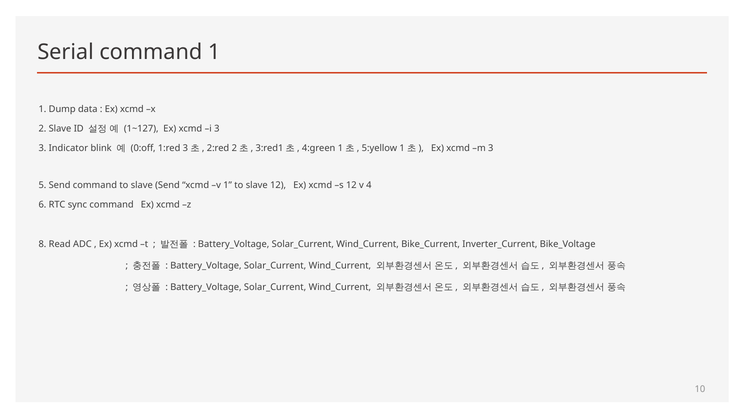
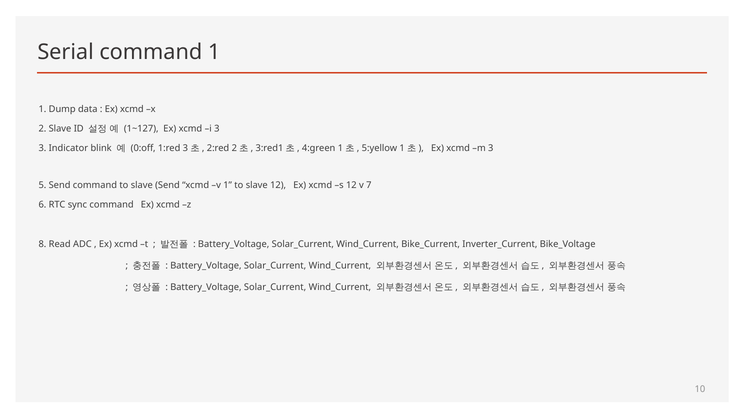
v 4: 4 -> 7
